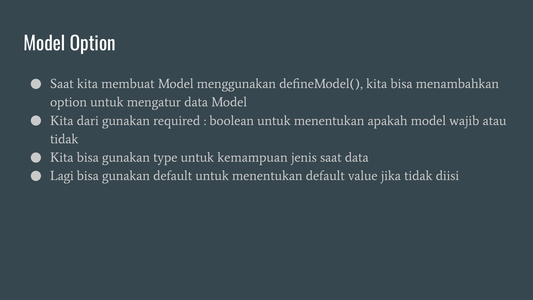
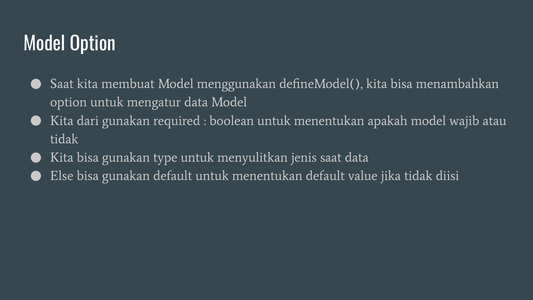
kemampuan: kemampuan -> menyulitkan
Lagi: Lagi -> Else
